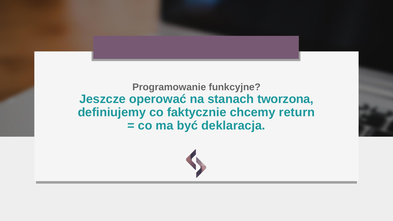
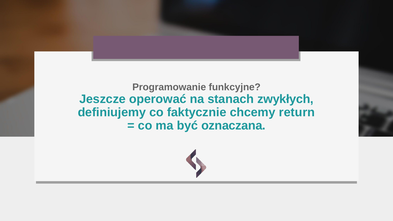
tworzona: tworzona -> zwykłych
deklaracja: deklaracja -> oznaczana
